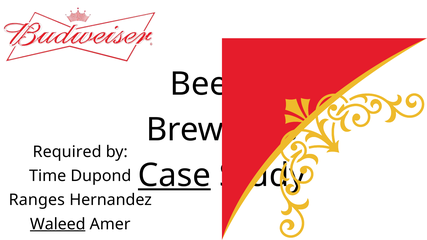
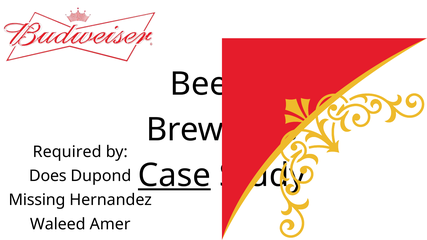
Time: Time -> Does
Ranges: Ranges -> Missing
Waleed underline: present -> none
